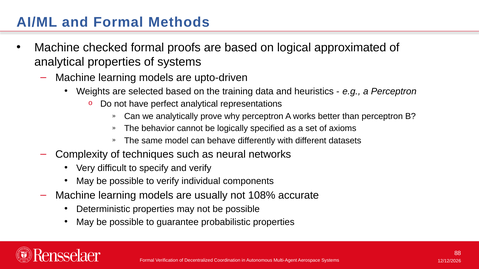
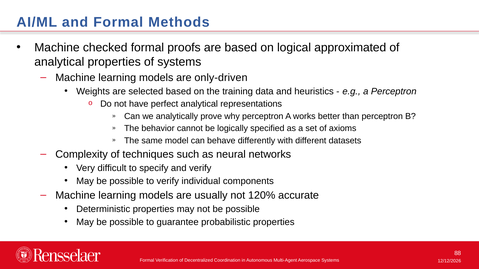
upto-driven: upto-driven -> only-driven
108%: 108% -> 120%
